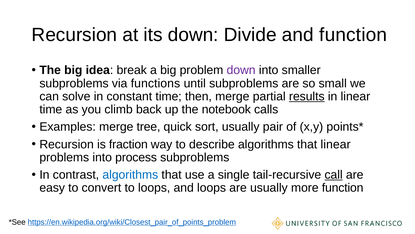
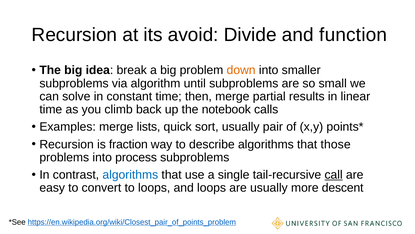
its down: down -> avoid
down at (241, 70) colour: purple -> orange
functions: functions -> algorithm
results underline: present -> none
tree: tree -> lists
that linear: linear -> those
more function: function -> descent
